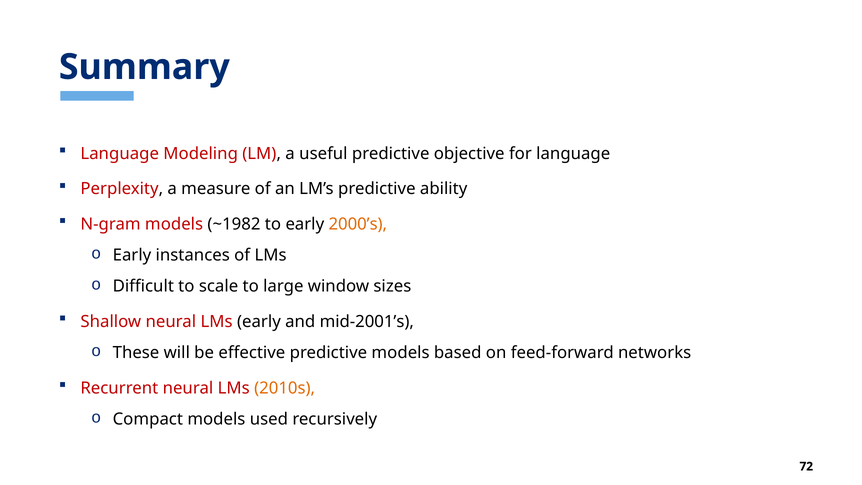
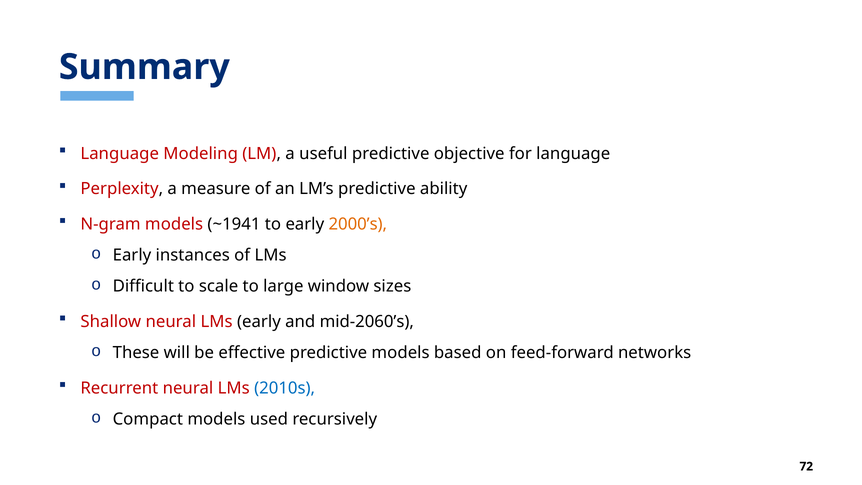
~1982: ~1982 -> ~1941
mid-2001’s: mid-2001’s -> mid-2060’s
2010s colour: orange -> blue
